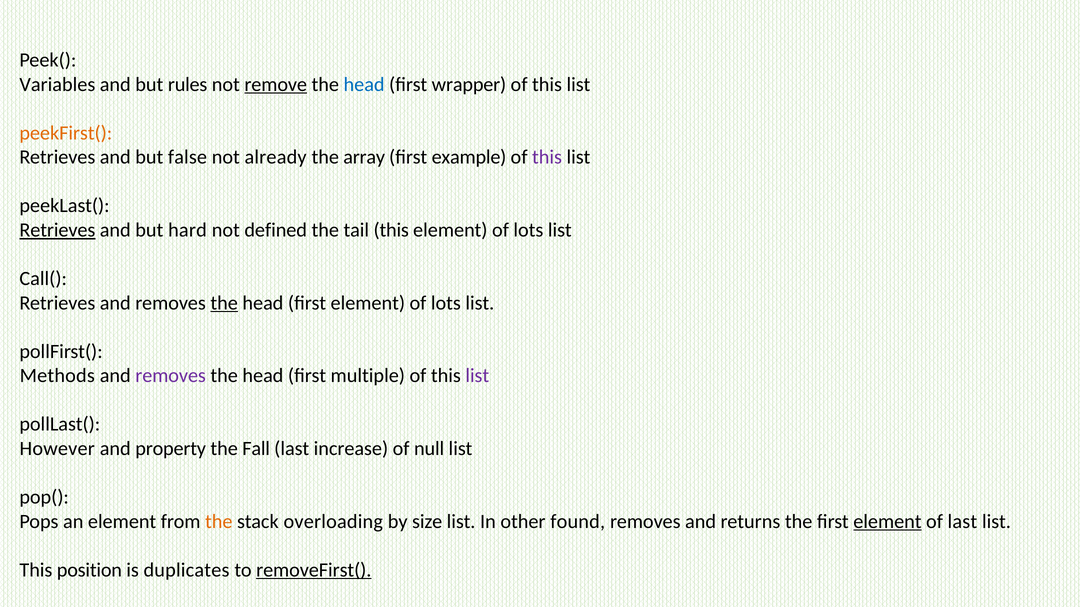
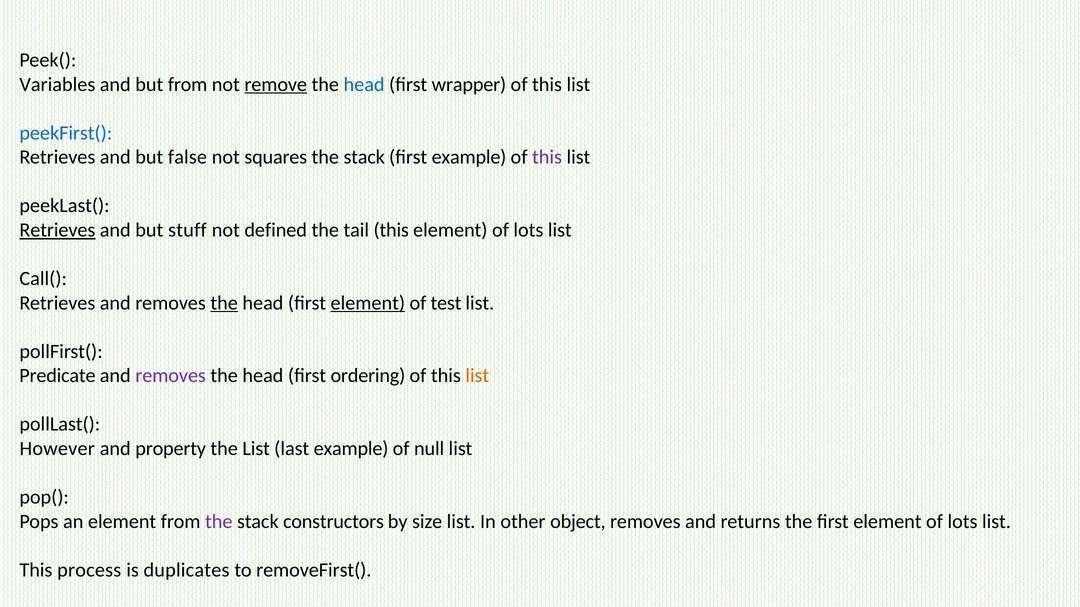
but rules: rules -> from
peekFirst( colour: orange -> blue
already: already -> squares
array at (364, 157): array -> stack
hard: hard -> stuff
element at (368, 303) underline: none -> present
lots at (446, 303): lots -> test
Methods: Methods -> Predicate
multiple: multiple -> ordering
list at (477, 376) colour: purple -> orange
the Fall: Fall -> List
last increase: increase -> example
the at (219, 522) colour: orange -> purple
overloading: overloading -> constructors
found: found -> object
element at (887, 522) underline: present -> none
last at (962, 522): last -> lots
position: position -> process
removeFirst( underline: present -> none
